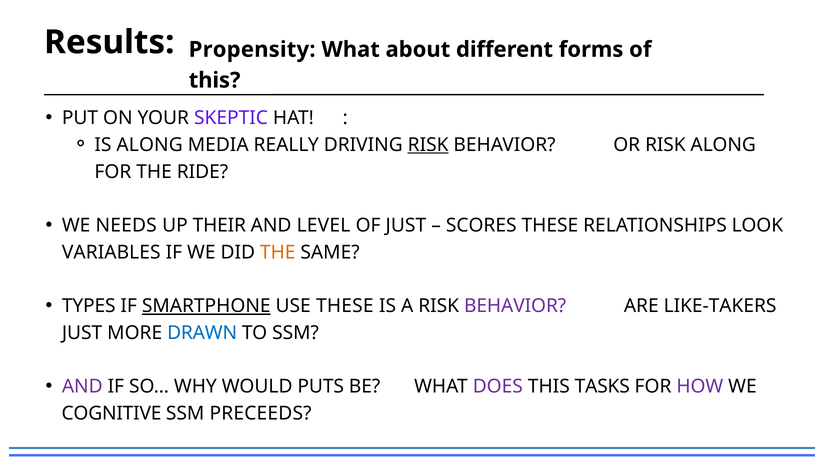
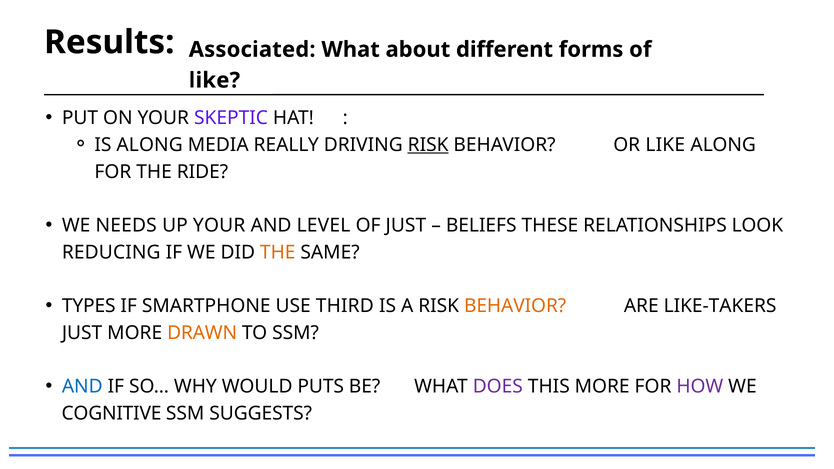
Propensity: Propensity -> Associated
this at (215, 80): this -> like
OR RISK: RISK -> LIKE
UP THEIR: THEIR -> YOUR
SCORES: SCORES -> BELIEFS
VARIABLES: VARIABLES -> REDUCING
SMARTPHONE underline: present -> none
USE THESE: THESE -> THIRD
BEHAVIOR at (515, 306) colour: purple -> orange
DRAWN colour: blue -> orange
AND at (82, 387) colour: purple -> blue
THIS TASKS: TASKS -> MORE
PRECEEDS: PRECEEDS -> SUGGESTS
